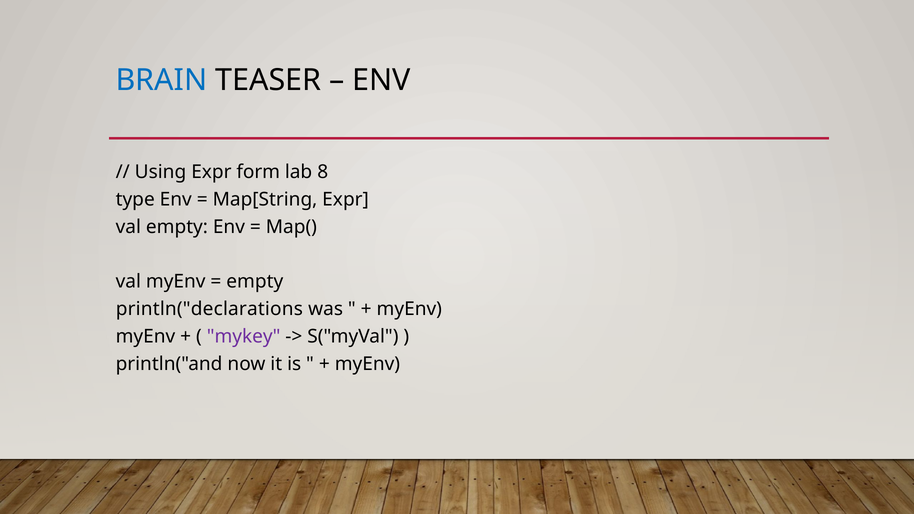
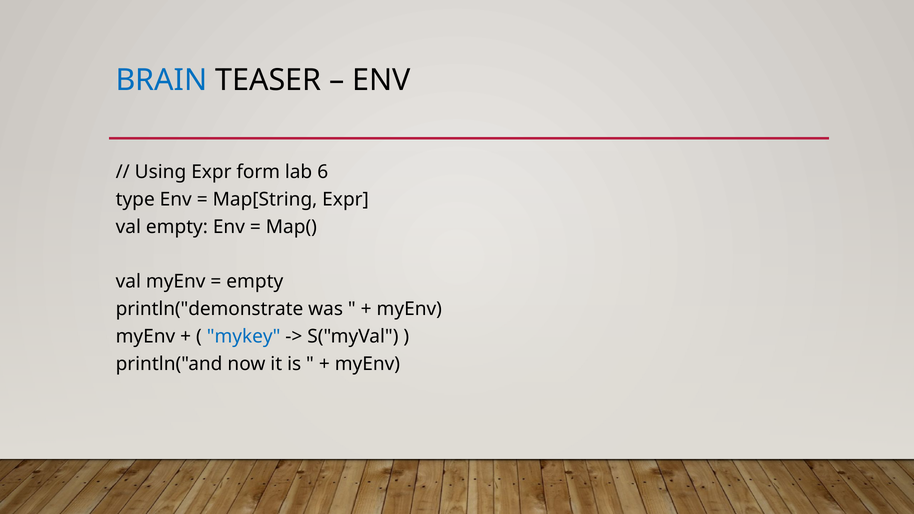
8: 8 -> 6
println("declarations: println("declarations -> println("demonstrate
mykey colour: purple -> blue
